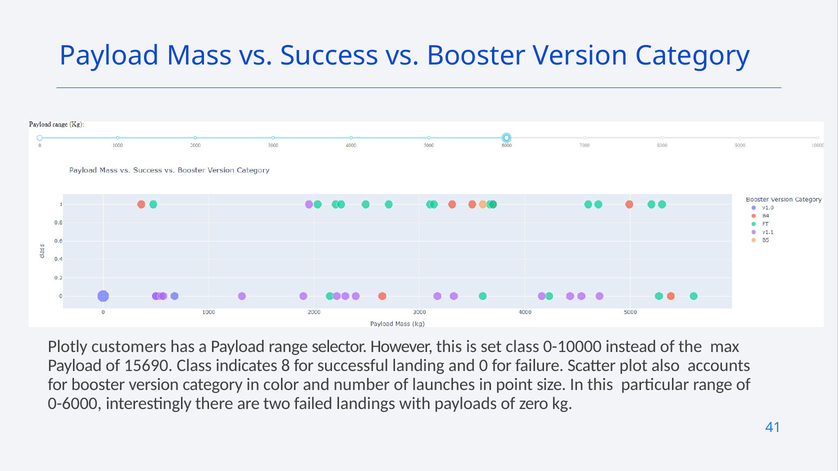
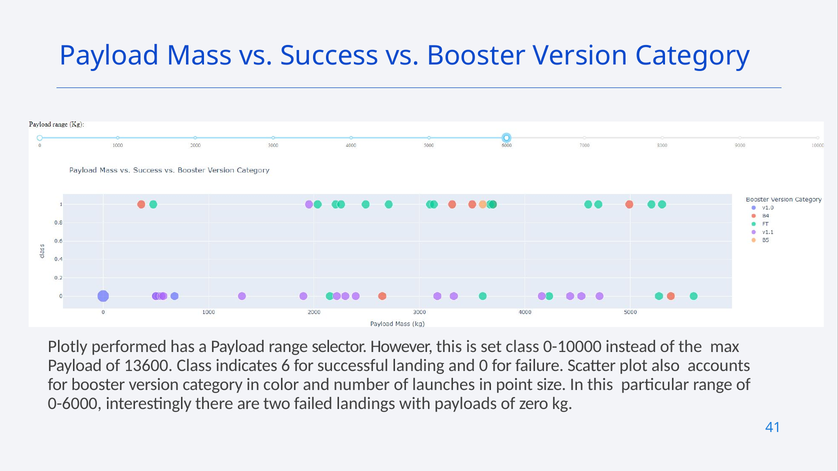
customers: customers -> performed
15690: 15690 -> 13600
8: 8 -> 6
